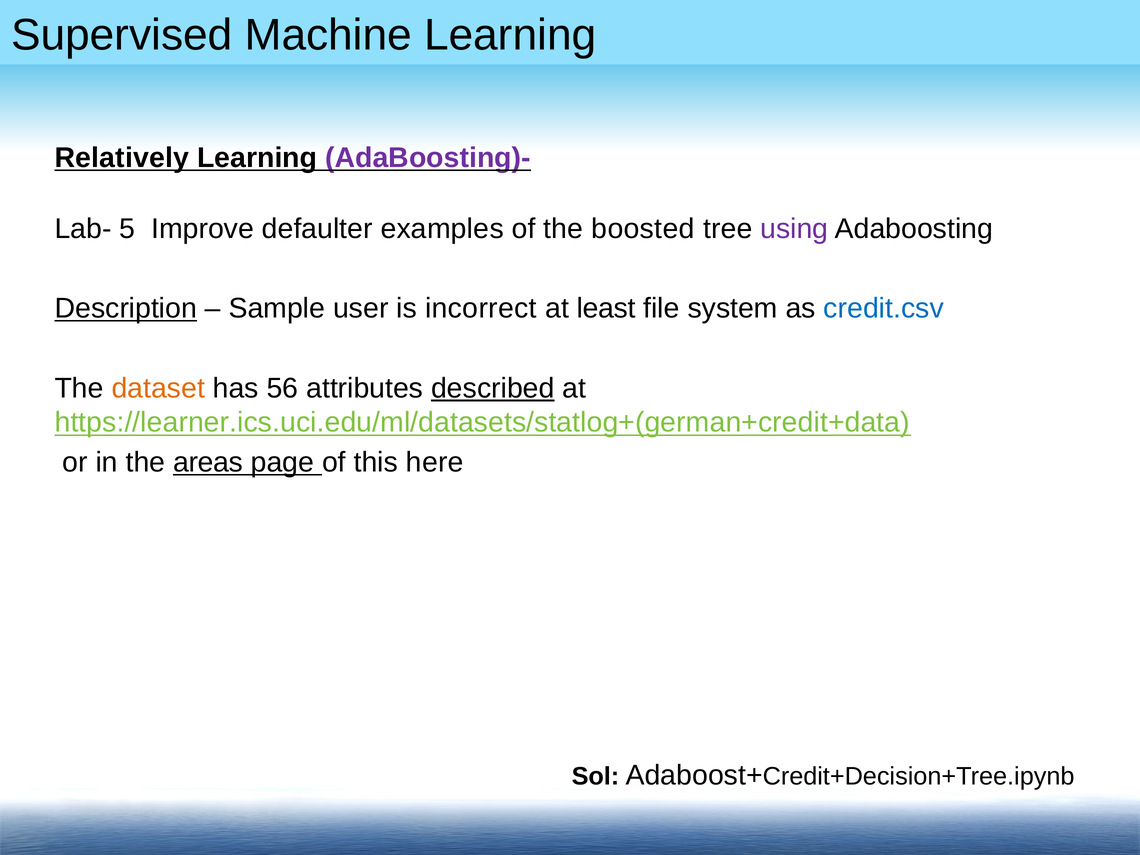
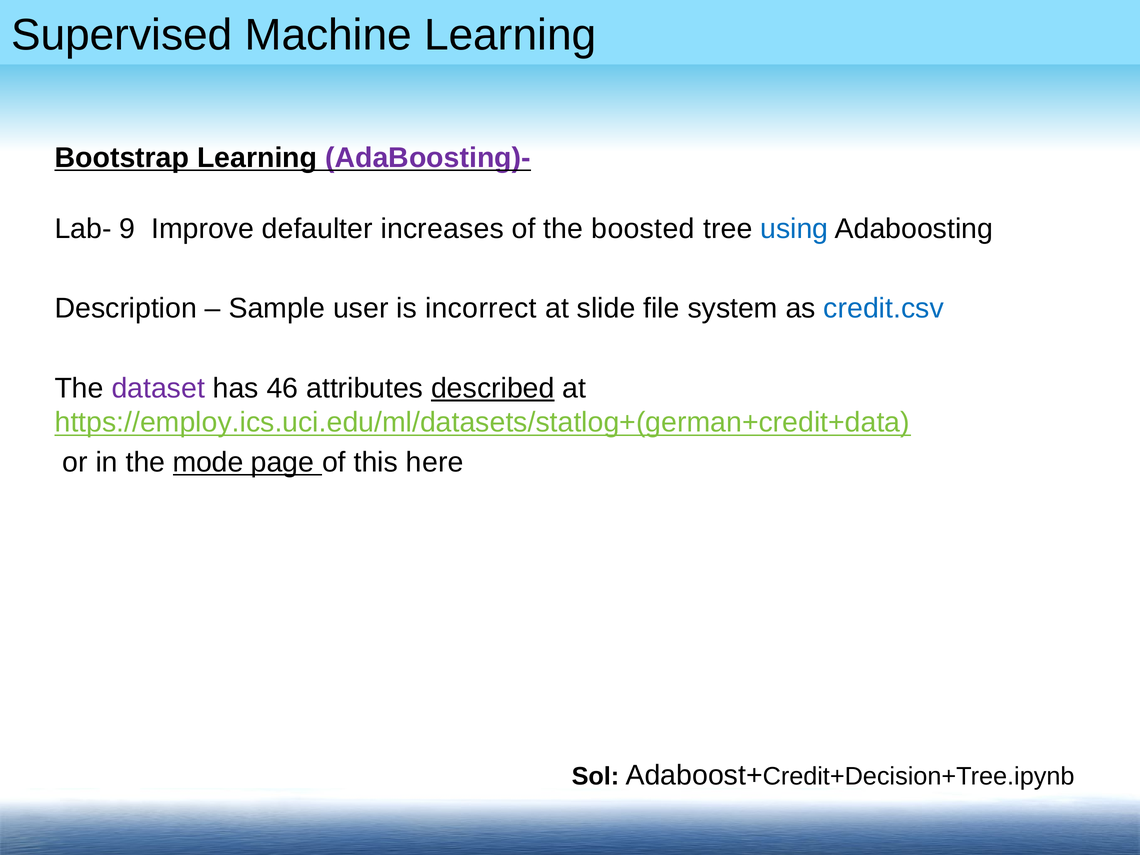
Relatively: Relatively -> Bootstrap
5: 5 -> 9
examples: examples -> increases
using colour: purple -> blue
Description underline: present -> none
least: least -> slide
dataset colour: orange -> purple
56: 56 -> 46
https://learner.ics.uci.edu/ml/datasets/statlog+(german+credit+data: https://learner.ics.uci.edu/ml/datasets/statlog+(german+credit+data -> https://employ.ics.uci.edu/ml/datasets/statlog+(german+credit+data
areas: areas -> mode
